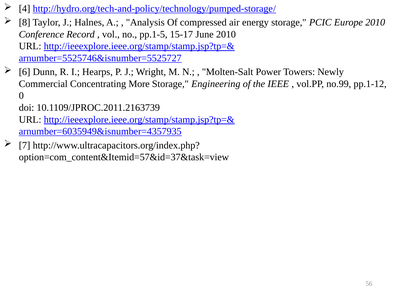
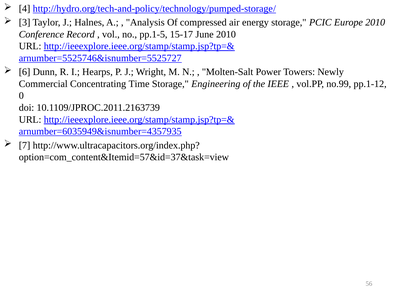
8: 8 -> 3
More: More -> Time
